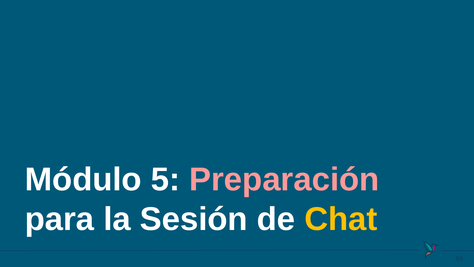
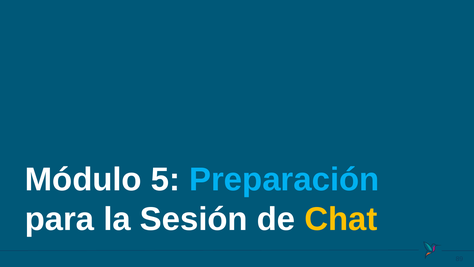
Preparación colour: pink -> light blue
